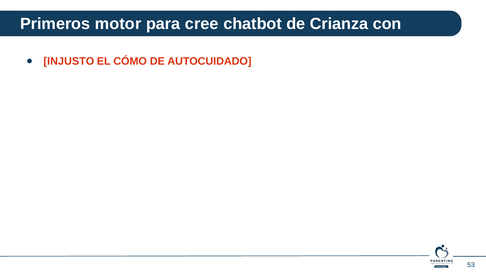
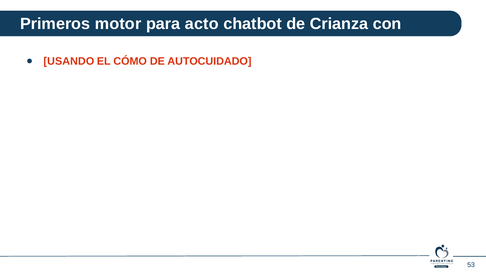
cree: cree -> acto
INJUSTO: INJUSTO -> USANDO
